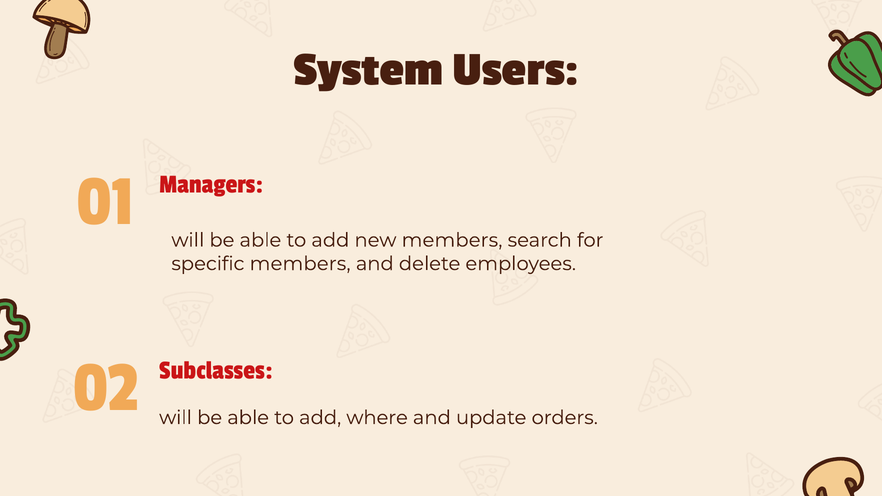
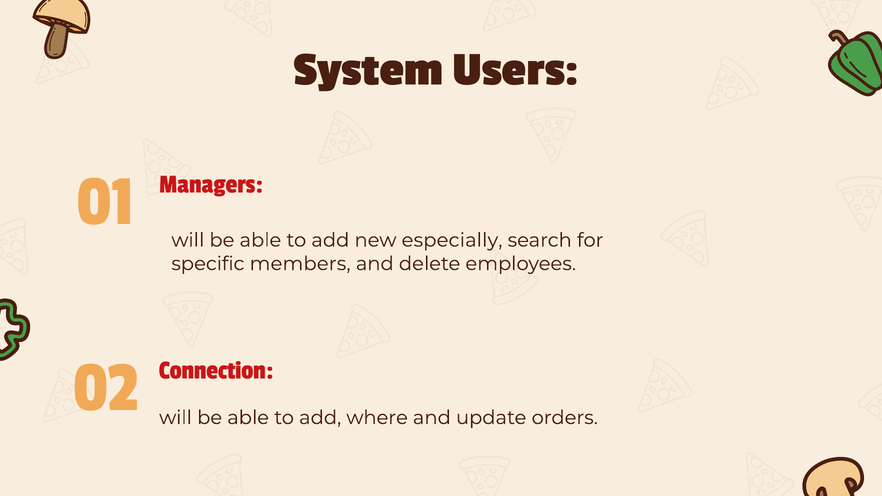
new members: members -> especially
Subclasses: Subclasses -> Connection
